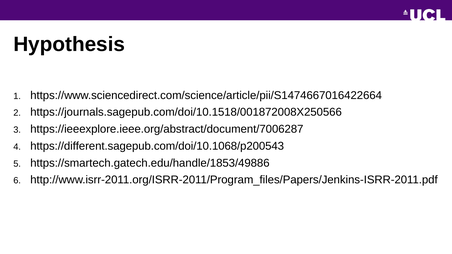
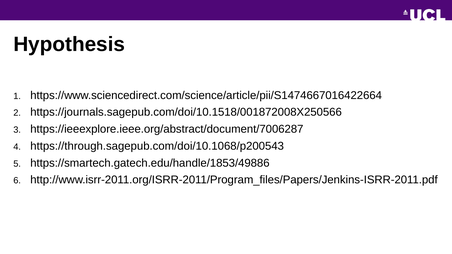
https://different.sagepub.com/doi/10.1068/p200543: https://different.sagepub.com/doi/10.1068/p200543 -> https://through.sagepub.com/doi/10.1068/p200543
